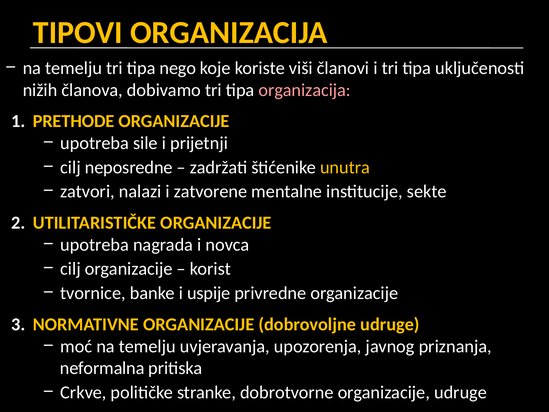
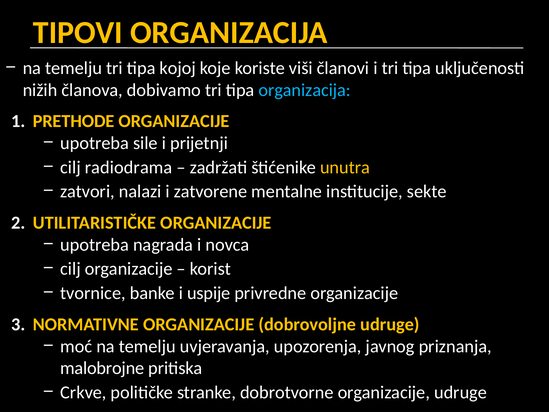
nego: nego -> kojoj
organizacija at (305, 90) colour: pink -> light blue
neposredne: neposredne -> radiodrama
neformalna: neformalna -> malobrojne
